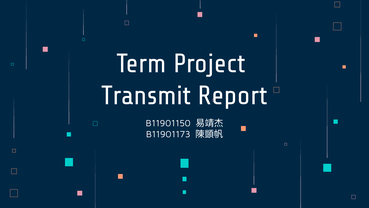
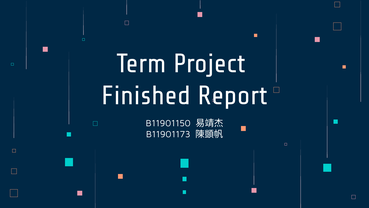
Transmit: Transmit -> Finished
